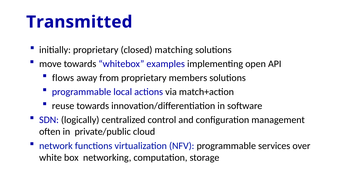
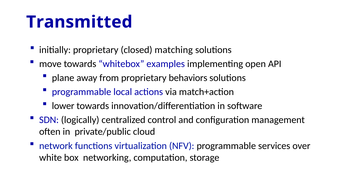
flows: flows -> plane
members: members -> behaviors
reuse: reuse -> lower
